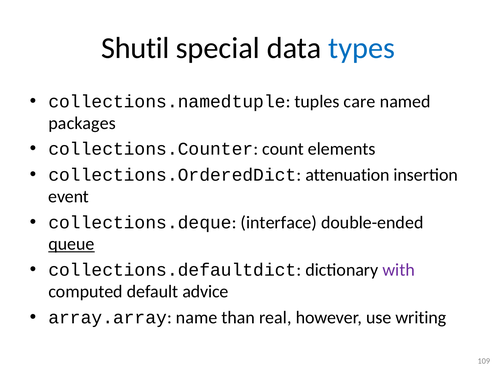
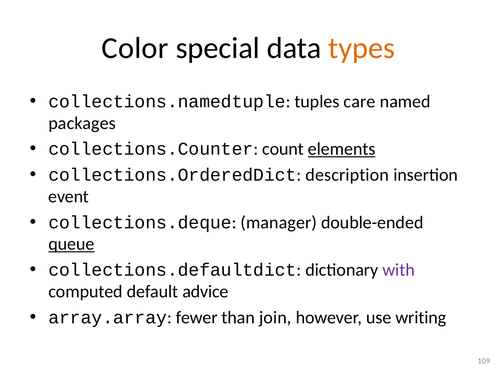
Shutil: Shutil -> Color
types colour: blue -> orange
elements underline: none -> present
attenuation: attenuation -> description
interface: interface -> manager
name: name -> fewer
real: real -> join
